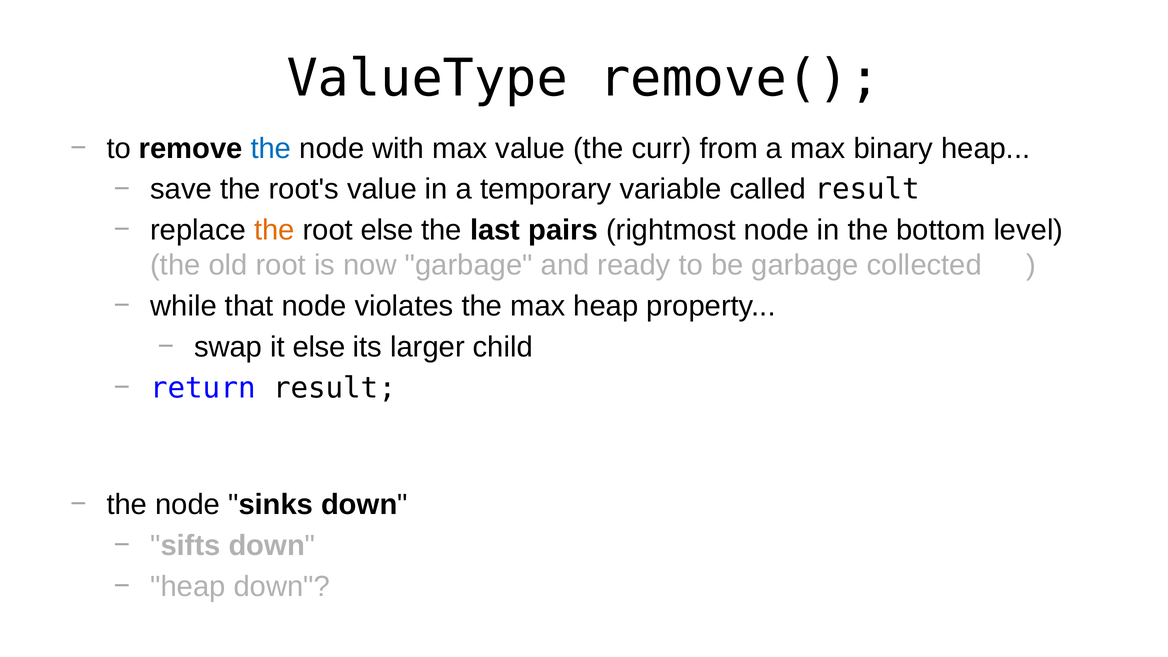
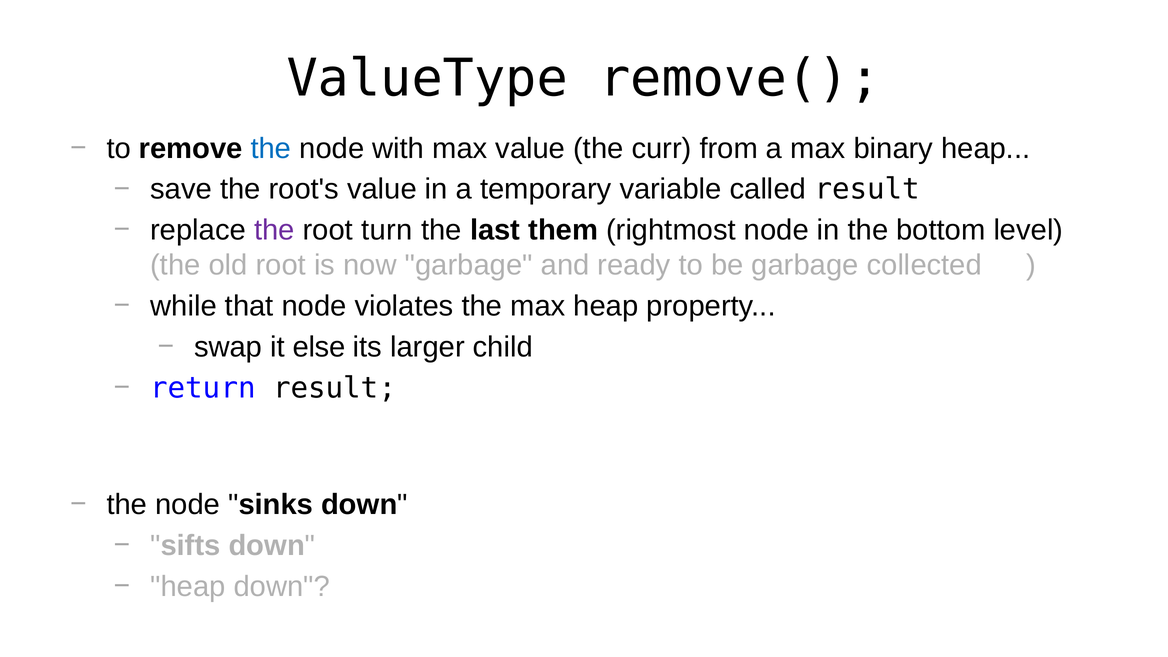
the at (274, 230) colour: orange -> purple
root else: else -> turn
pairs: pairs -> them
